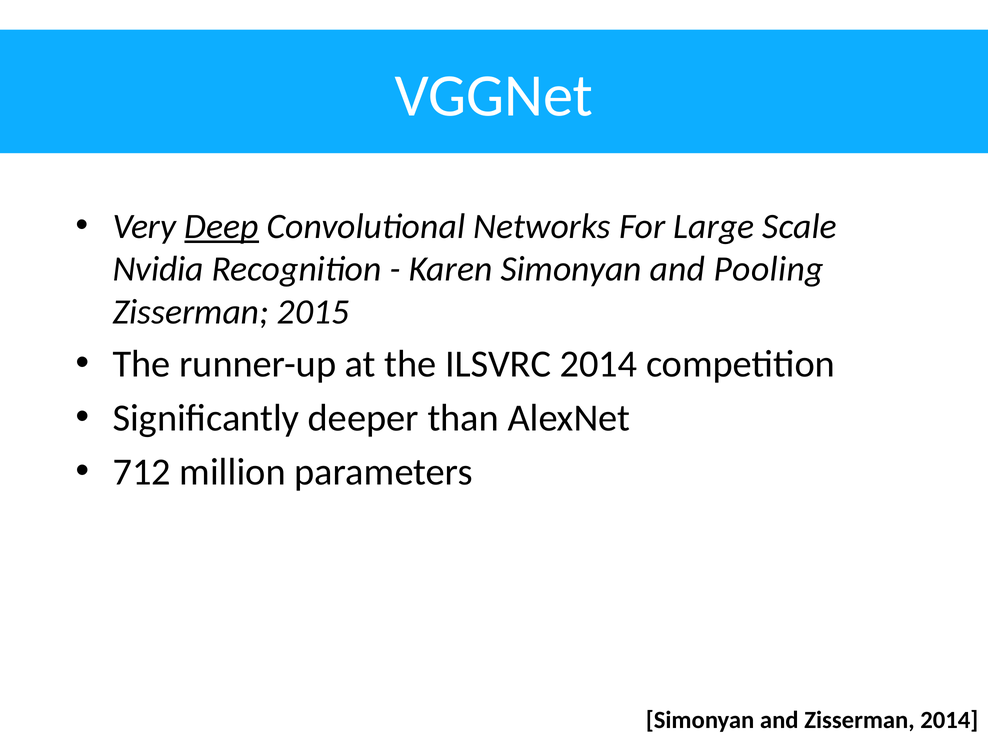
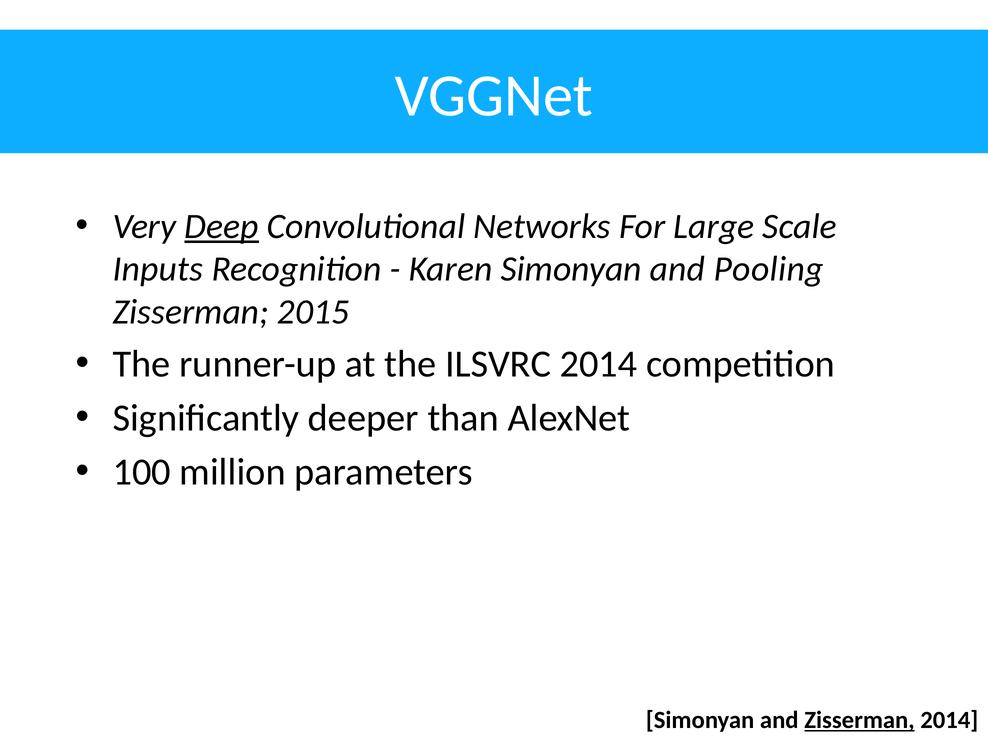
Nvidia: Nvidia -> Inputs
712: 712 -> 100
Zisserman at (859, 720) underline: none -> present
